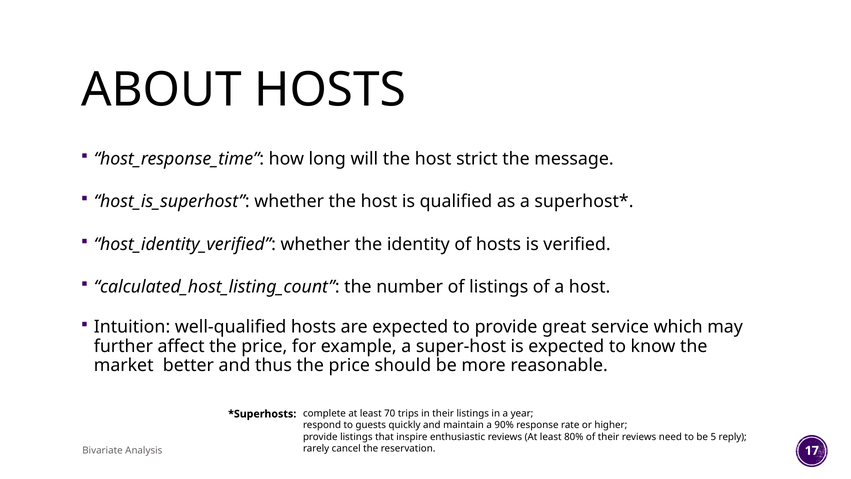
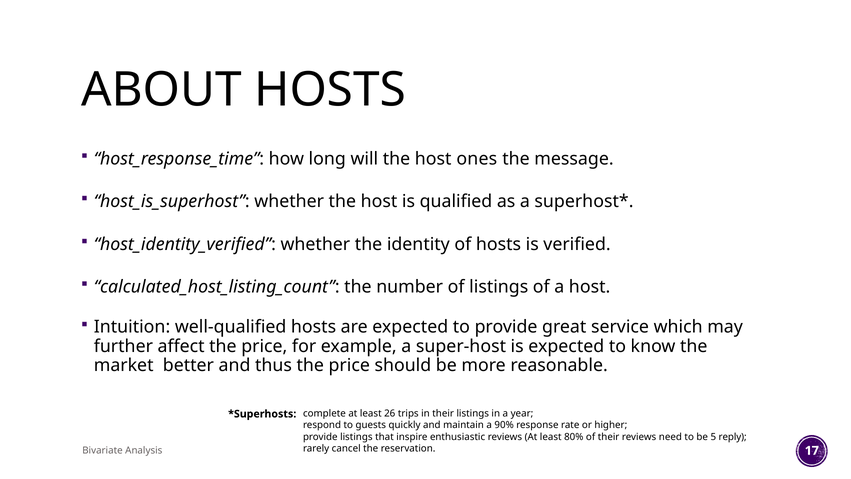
strict: strict -> ones
70: 70 -> 26
